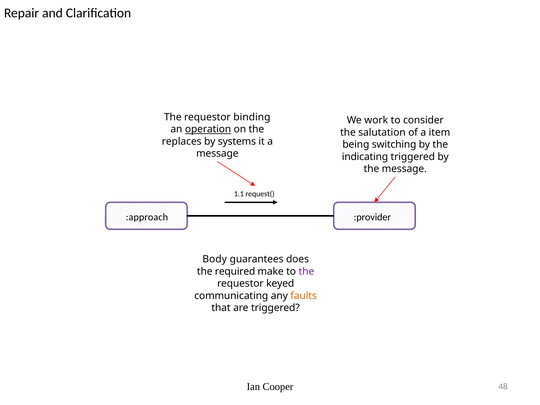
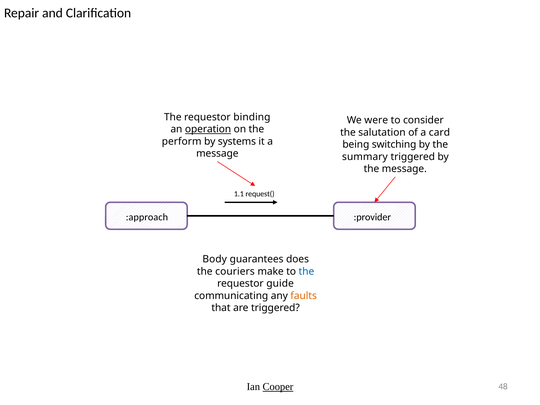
work: work -> were
item: item -> card
replaces: replaces -> perform
indicating: indicating -> summary
required: required -> couriers
the at (306, 271) colour: purple -> blue
keyed: keyed -> guide
Cooper underline: none -> present
